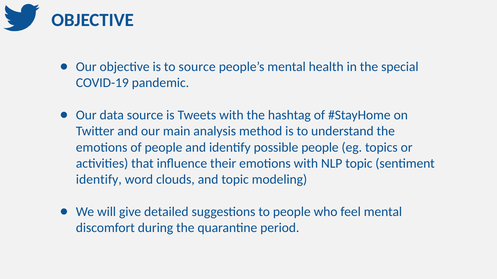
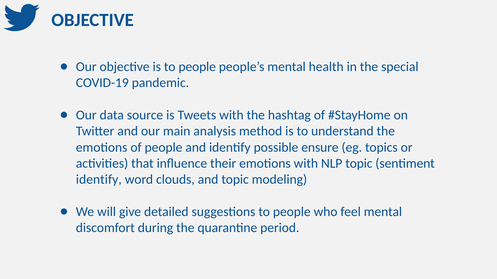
is to source: source -> people
possible people: people -> ensure
